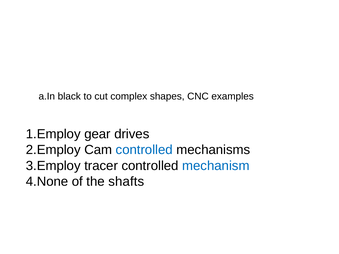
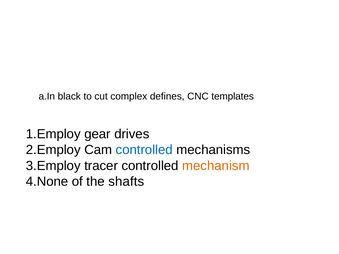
shapes: shapes -> defines
examples: examples -> templates
mechanism colour: blue -> orange
